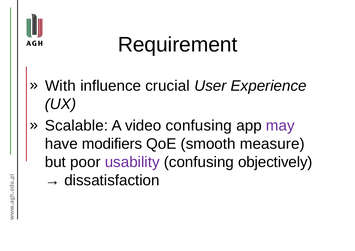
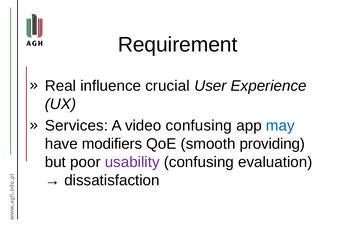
With: With -> Real
Scalable: Scalable -> Services
may colour: purple -> blue
measure: measure -> providing
objectively: objectively -> evaluation
